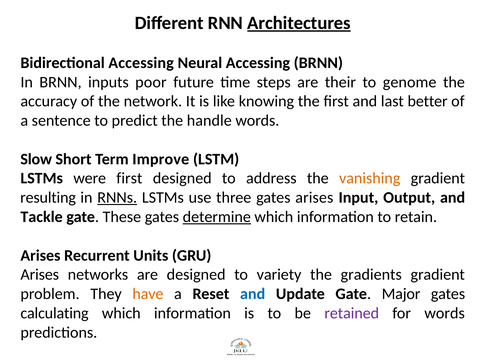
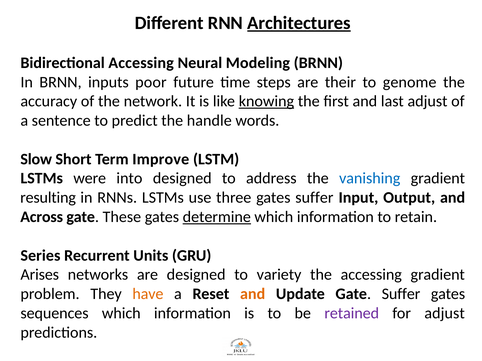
Neural Accessing: Accessing -> Modeling
knowing underline: none -> present
last better: better -> adjust
were first: first -> into
vanishing colour: orange -> blue
RNNs underline: present -> none
gates arises: arises -> suffer
Tackle: Tackle -> Across
Arises at (40, 256): Arises -> Series
the gradients: gradients -> accessing
and at (253, 294) colour: blue -> orange
Gate Major: Major -> Suffer
calculating: calculating -> sequences
for words: words -> adjust
